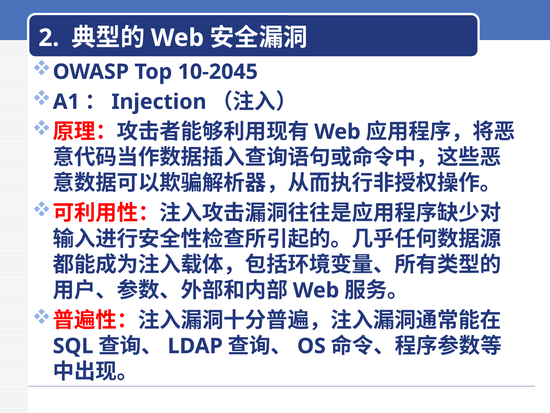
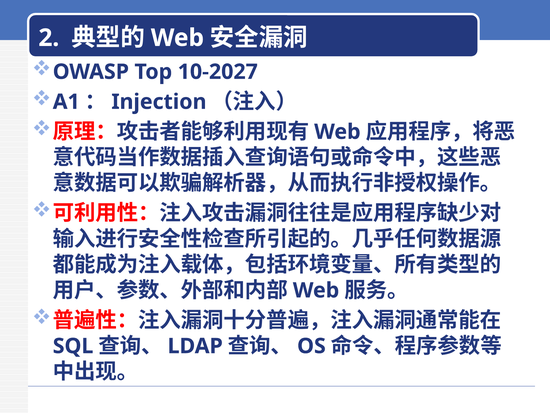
10-2045: 10-2045 -> 10-2027
